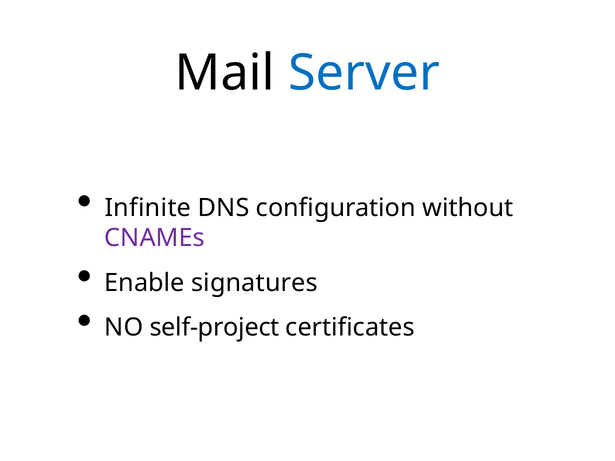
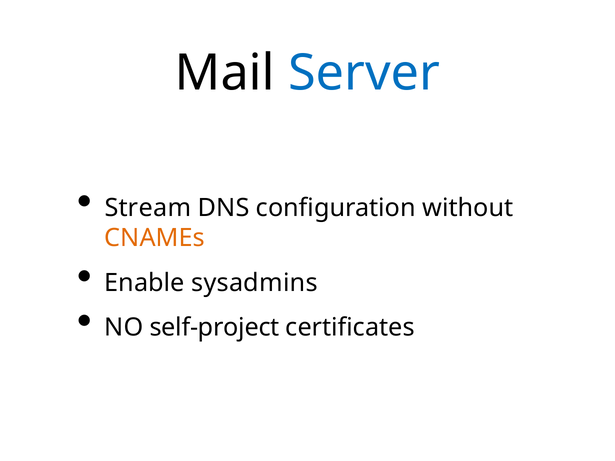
Infinite: Infinite -> Stream
CNAMEs colour: purple -> orange
signatures: signatures -> sysadmins
